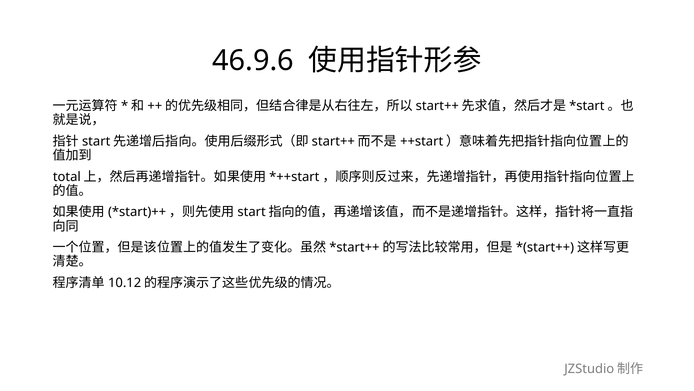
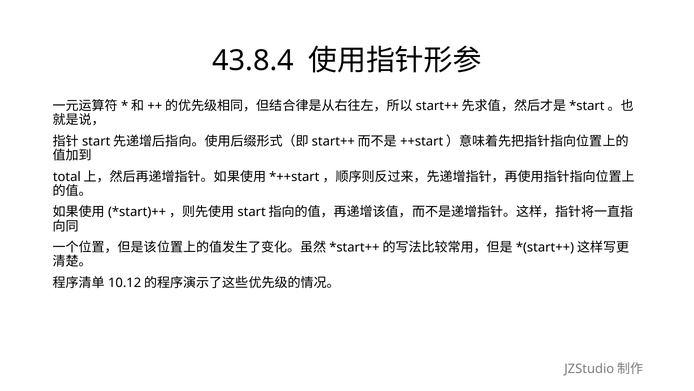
46.9.6: 46.9.6 -> 43.8.4
